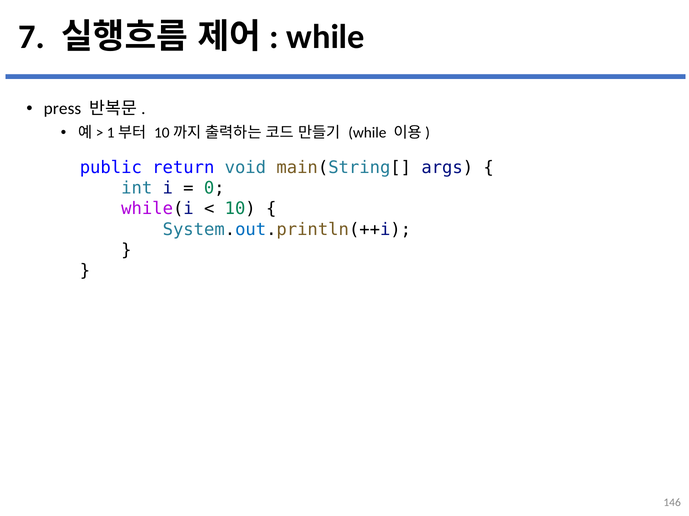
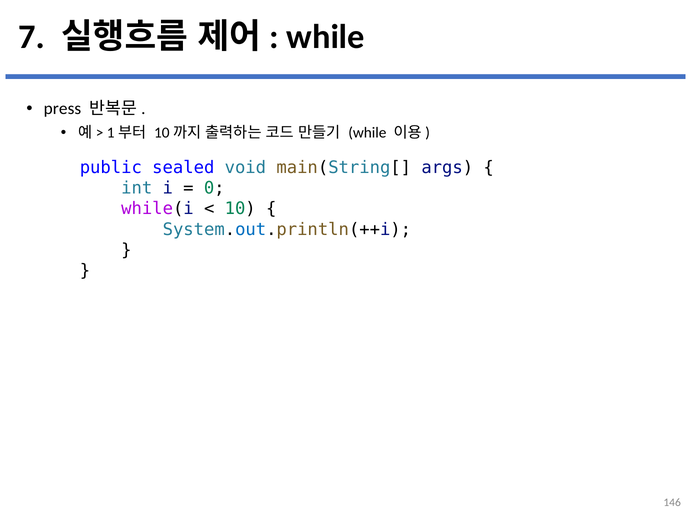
return: return -> sealed
